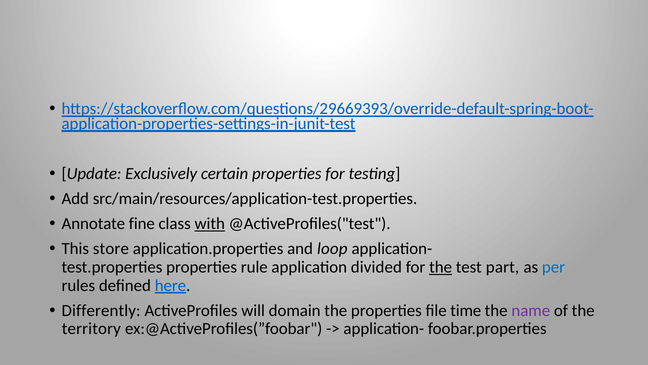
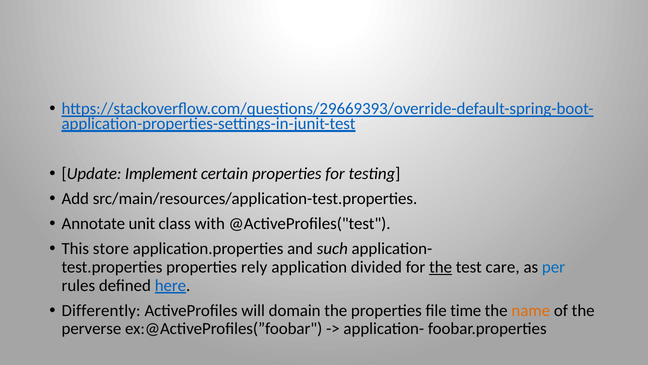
Exclusively: Exclusively -> Implement
fine: fine -> unit
with underline: present -> none
loop: loop -> such
rule: rule -> rely
part: part -> care
name colour: purple -> orange
territory: territory -> perverse
